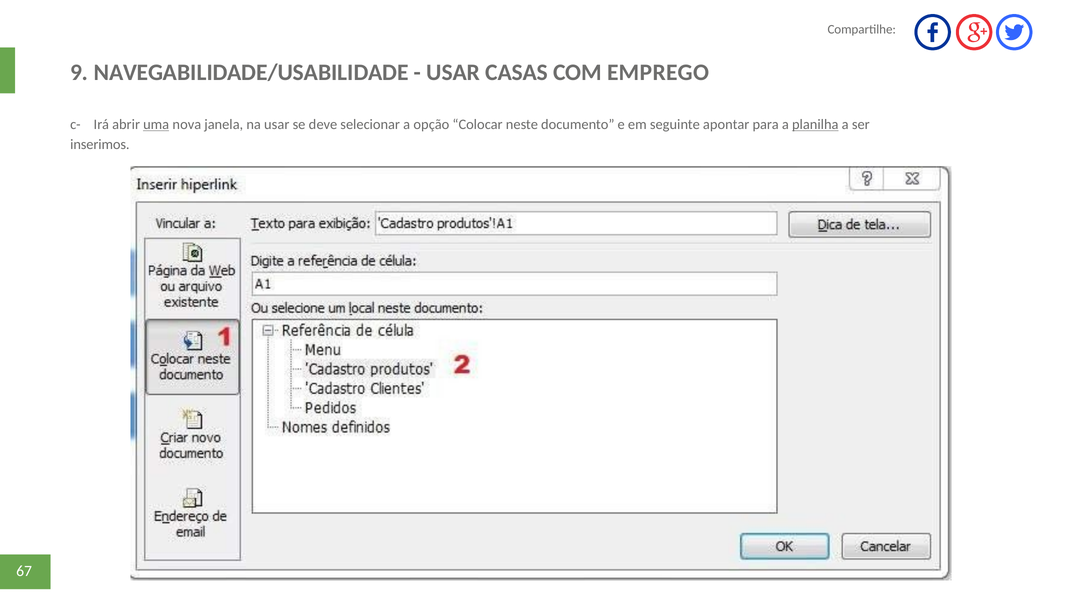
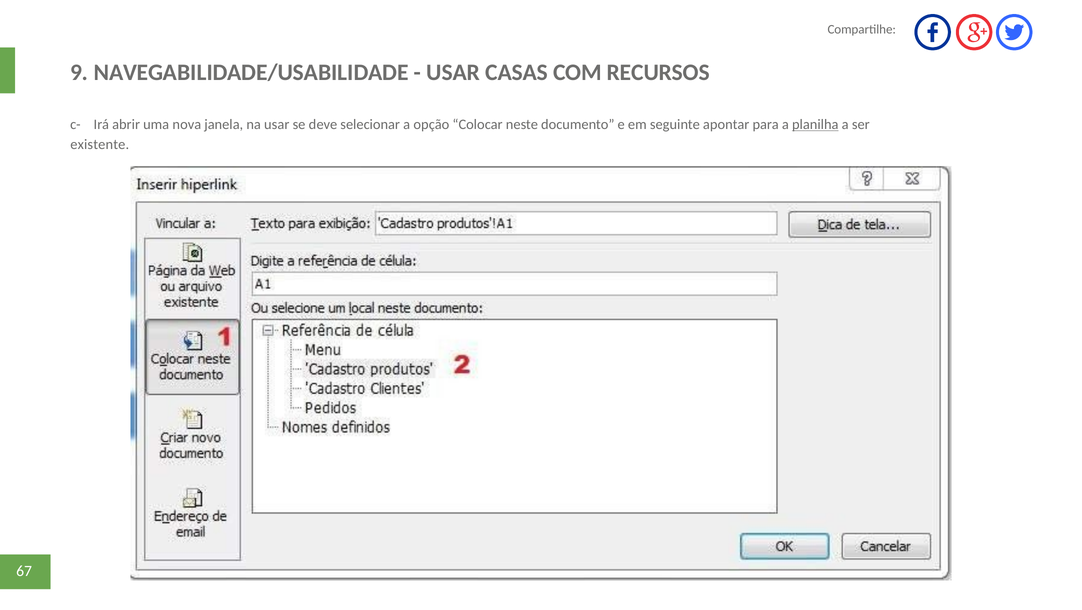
EMPREGO: EMPREGO -> RECURSOS
uma underline: present -> none
inserimos: inserimos -> existente
